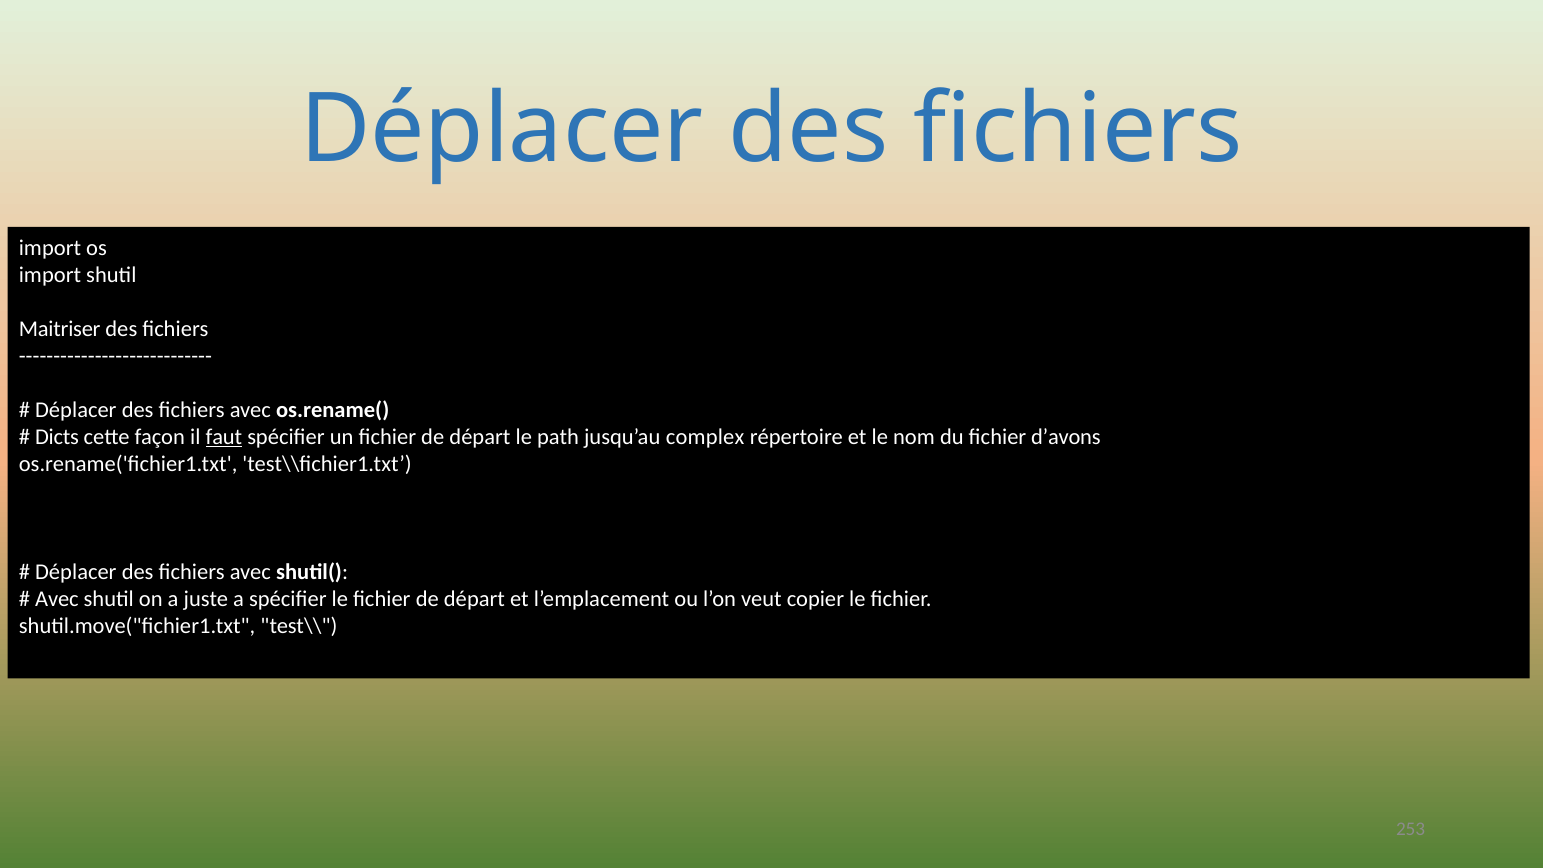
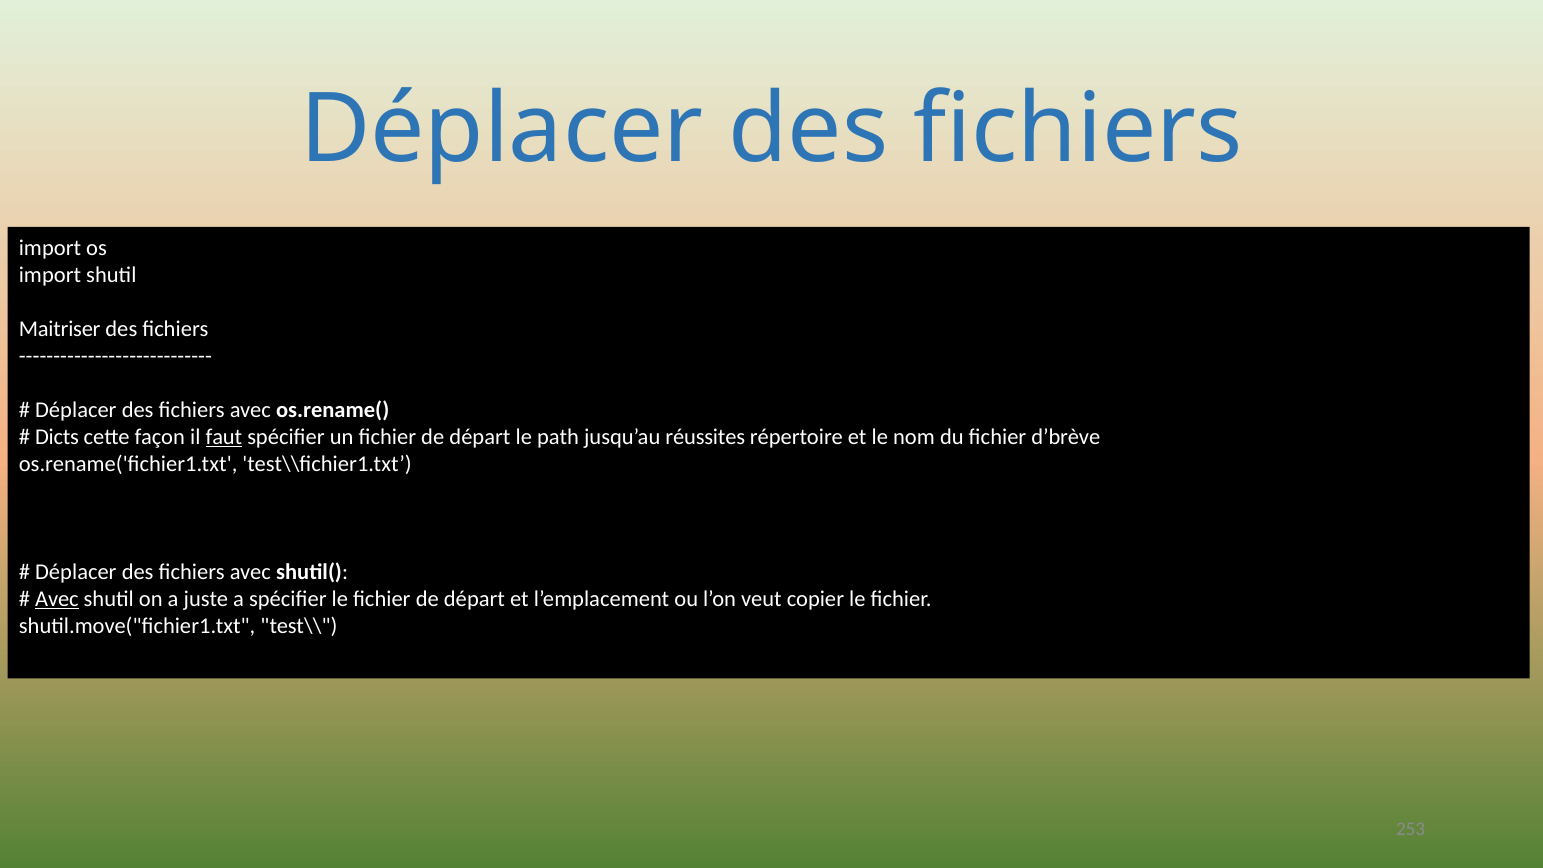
complex: complex -> réussites
d’avons: d’avons -> d’brève
Avec at (57, 599) underline: none -> present
